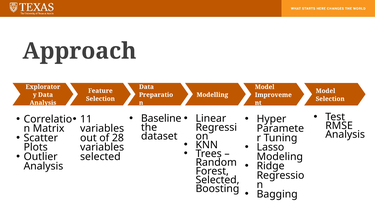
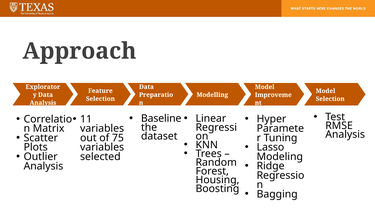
28: 28 -> 75
Selected at (218, 180): Selected -> Housing
